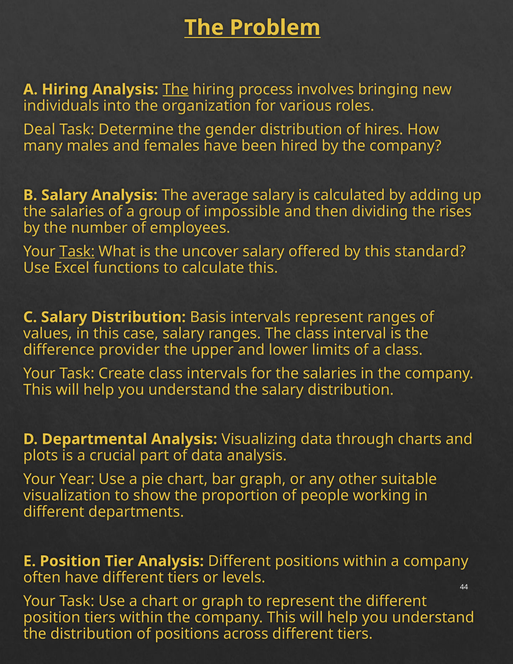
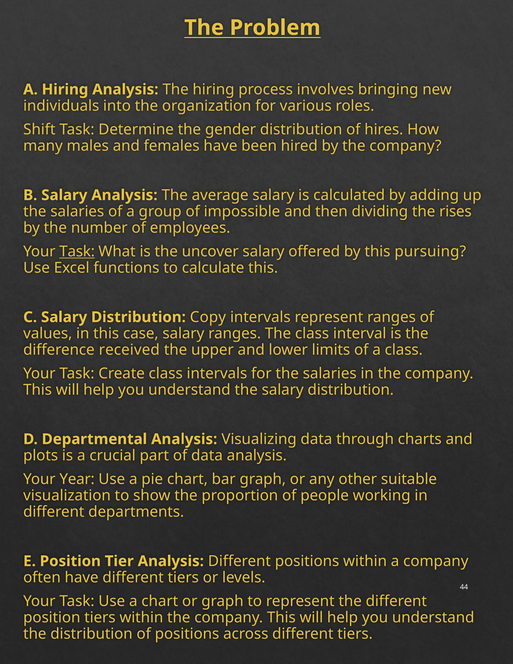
The at (176, 89) underline: present -> none
Deal: Deal -> Shift
standard: standard -> pursuing
Basis: Basis -> Copy
provider: provider -> received
